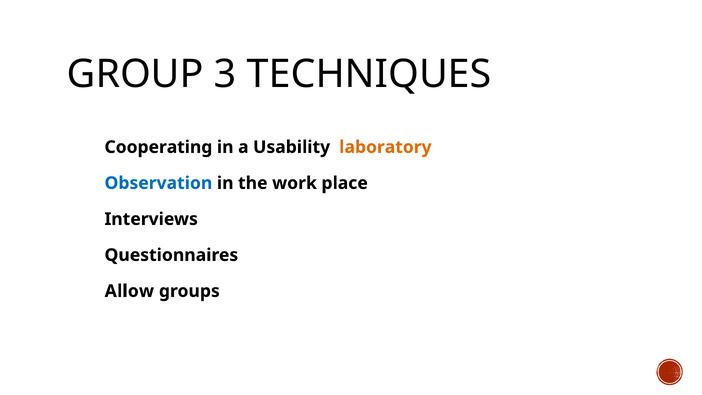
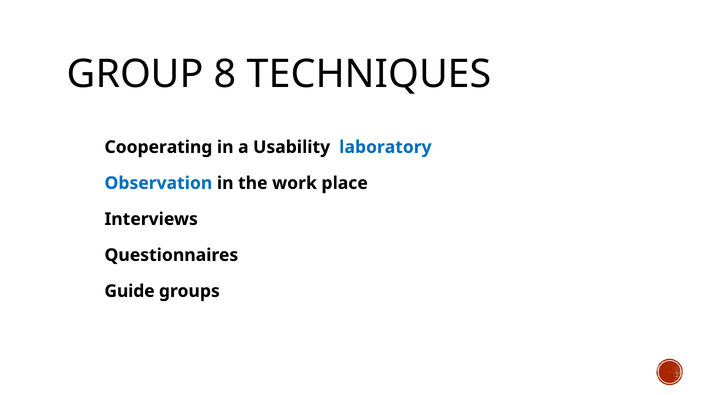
3: 3 -> 8
laboratory colour: orange -> blue
Allow: Allow -> Guide
